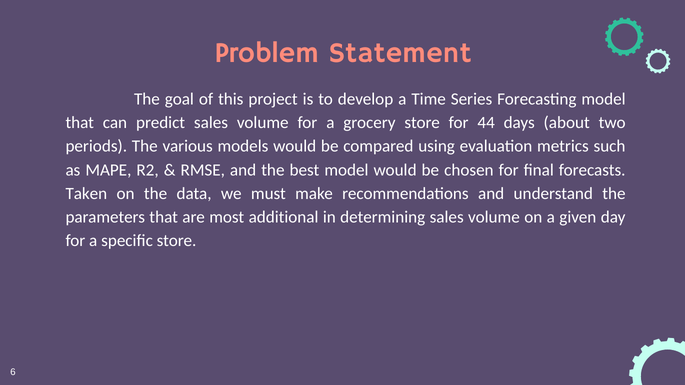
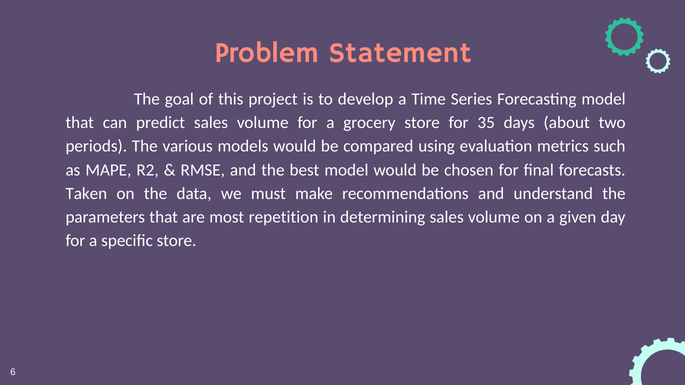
44: 44 -> 35
additional: additional -> repetition
